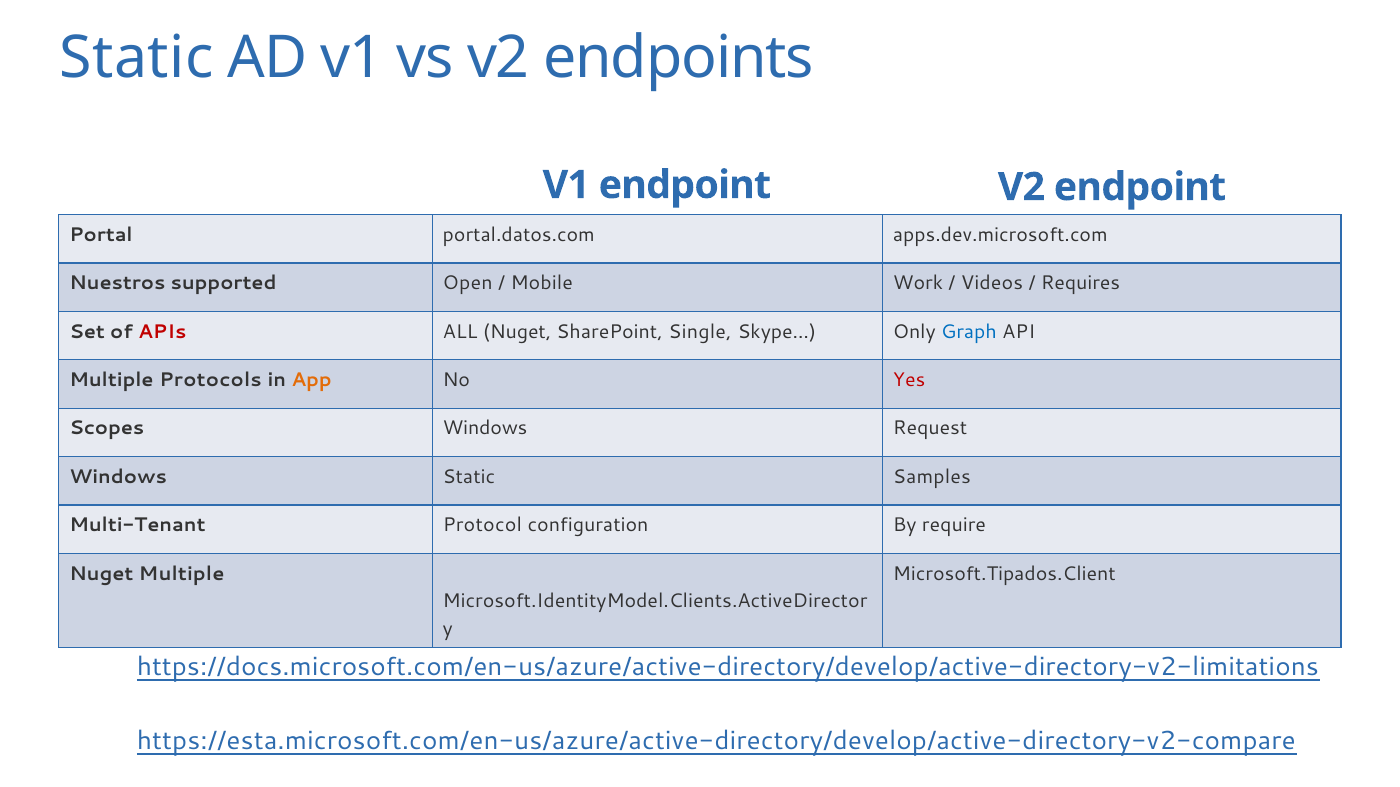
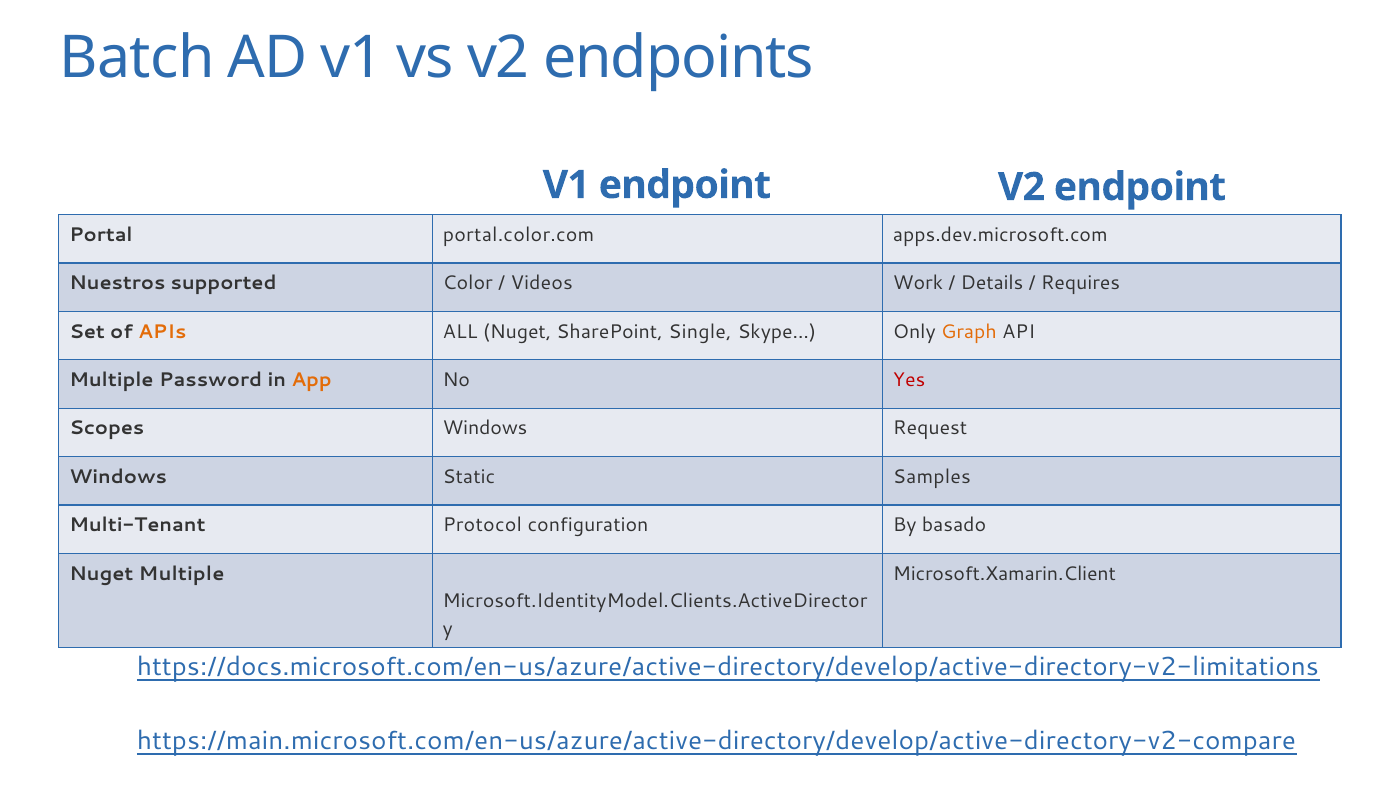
Static at (137, 58): Static -> Batch
portal.datos.com: portal.datos.com -> portal.color.com
Open: Open -> Color
Mobile: Mobile -> Videos
Videos: Videos -> Details
APIs colour: red -> orange
Graph colour: blue -> orange
Protocols: Protocols -> Password
require: require -> basado
Microsoft.Tipados.Client: Microsoft.Tipados.Client -> Microsoft.Xamarin.Client
https://esta.microsoft.com/en-us/azure/active-directory/develop/active-directory-v2-compare: https://esta.microsoft.com/en-us/azure/active-directory/develop/active-directory-v2-compare -> https://main.microsoft.com/en-us/azure/active-directory/develop/active-directory-v2-compare
